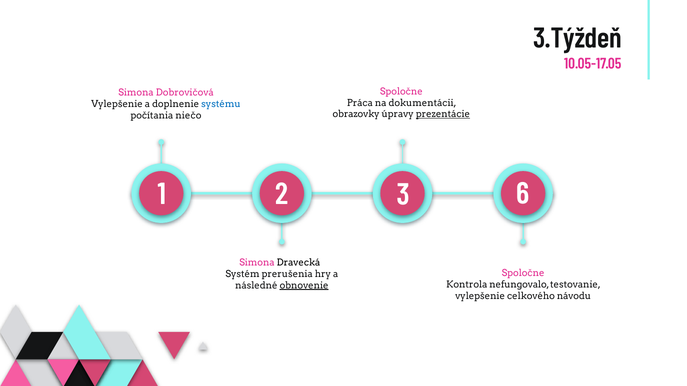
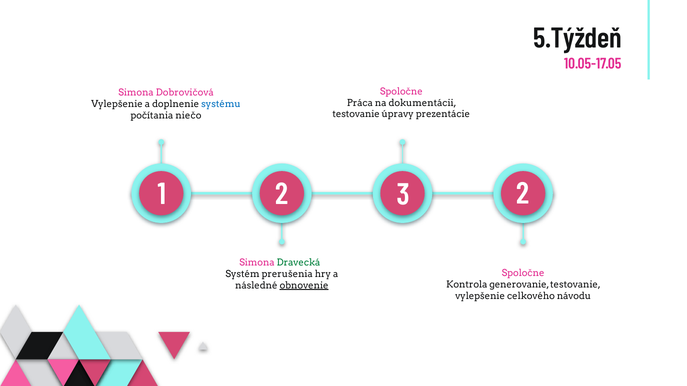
3.Týždeň: 3.Týždeň -> 5.Týždeň
obrazovky at (356, 114): obrazovky -> testovanie
prezentácie underline: present -> none
1 6: 6 -> 2
Dravecká colour: black -> green
nefungovalo: nefungovalo -> generovanie
